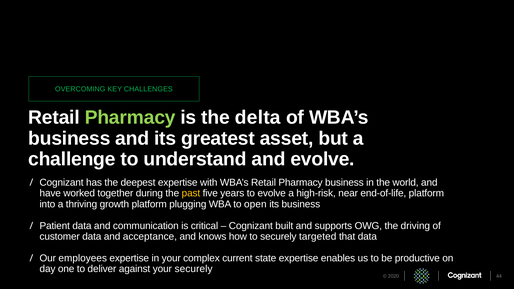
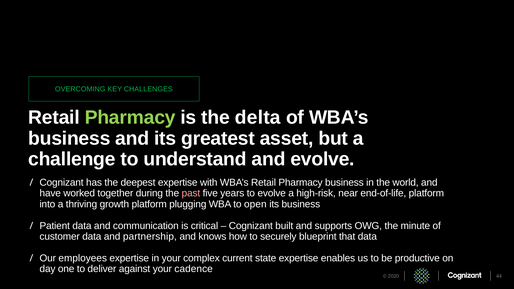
past colour: yellow -> pink
driving: driving -> minute
acceptance: acceptance -> partnership
targeted: targeted -> blueprint
your securely: securely -> cadence
